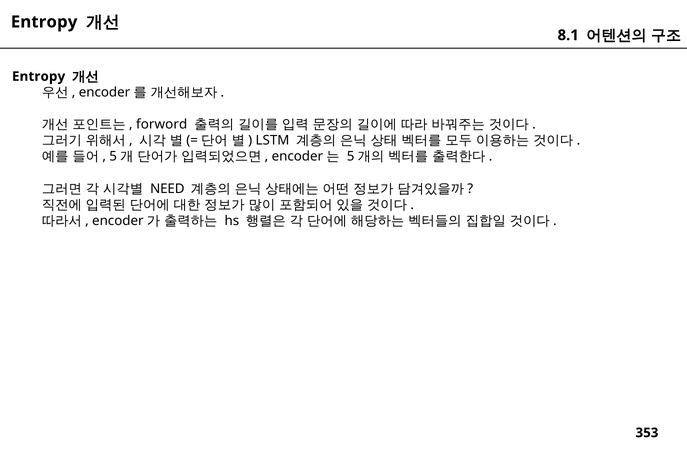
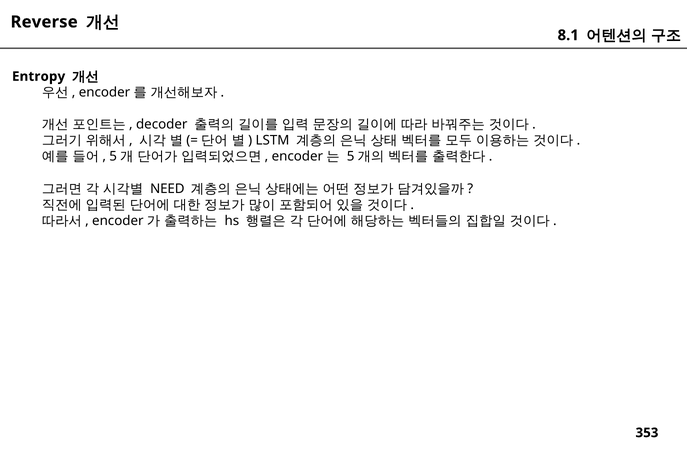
Entropy at (44, 22): Entropy -> Reverse
forword: forword -> decoder
